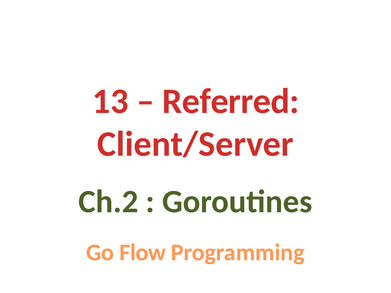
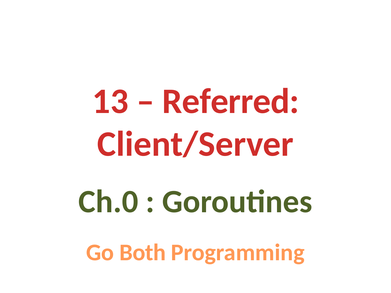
Ch.2: Ch.2 -> Ch.0
Flow: Flow -> Both
